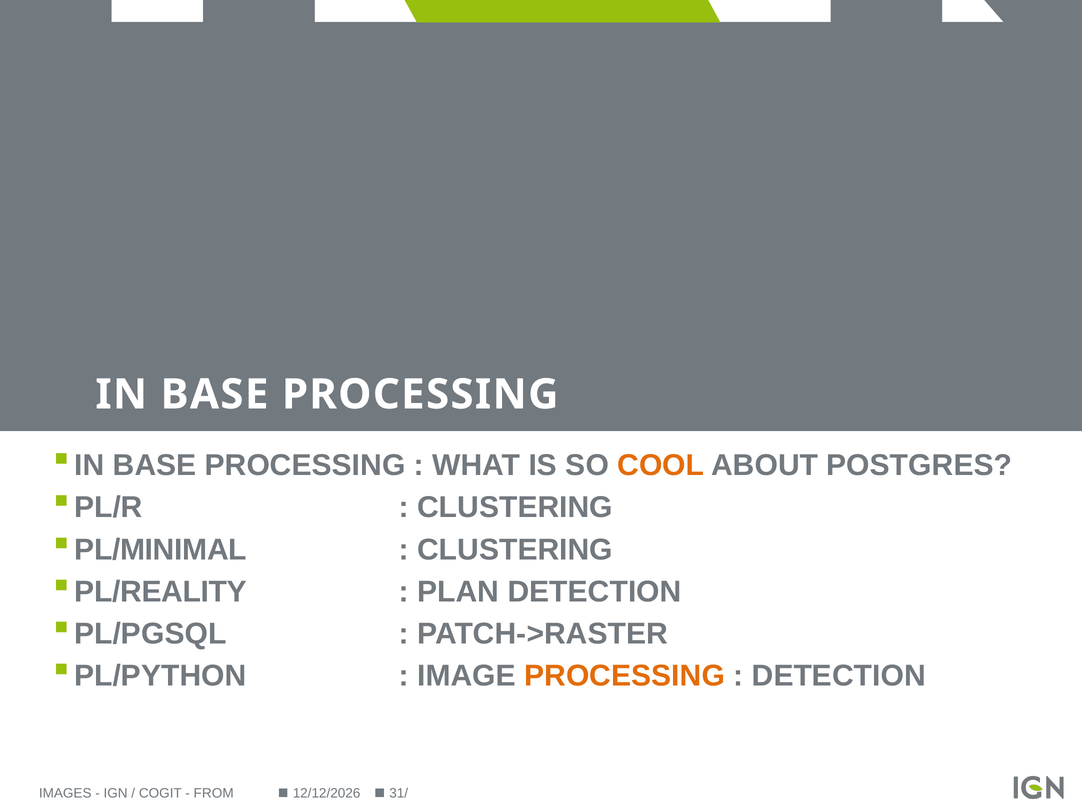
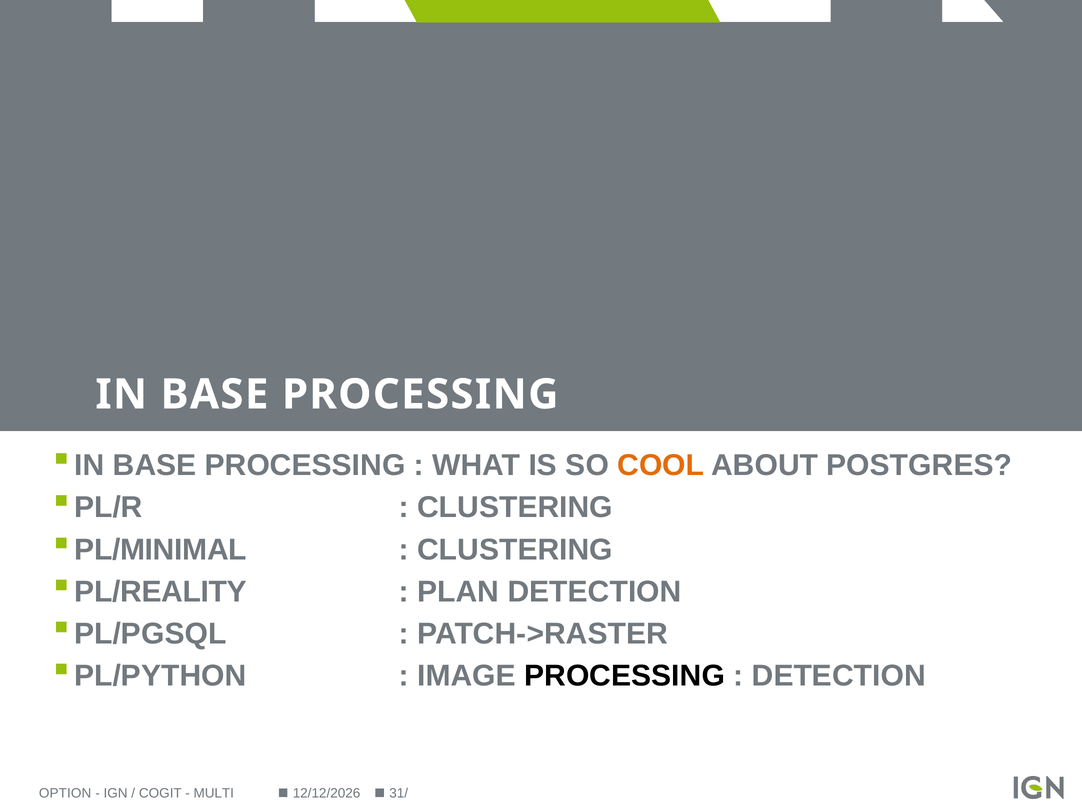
PROCESSING at (625, 676) colour: orange -> black
IMAGES: IMAGES -> OPTION
FROM: FROM -> MULTI
